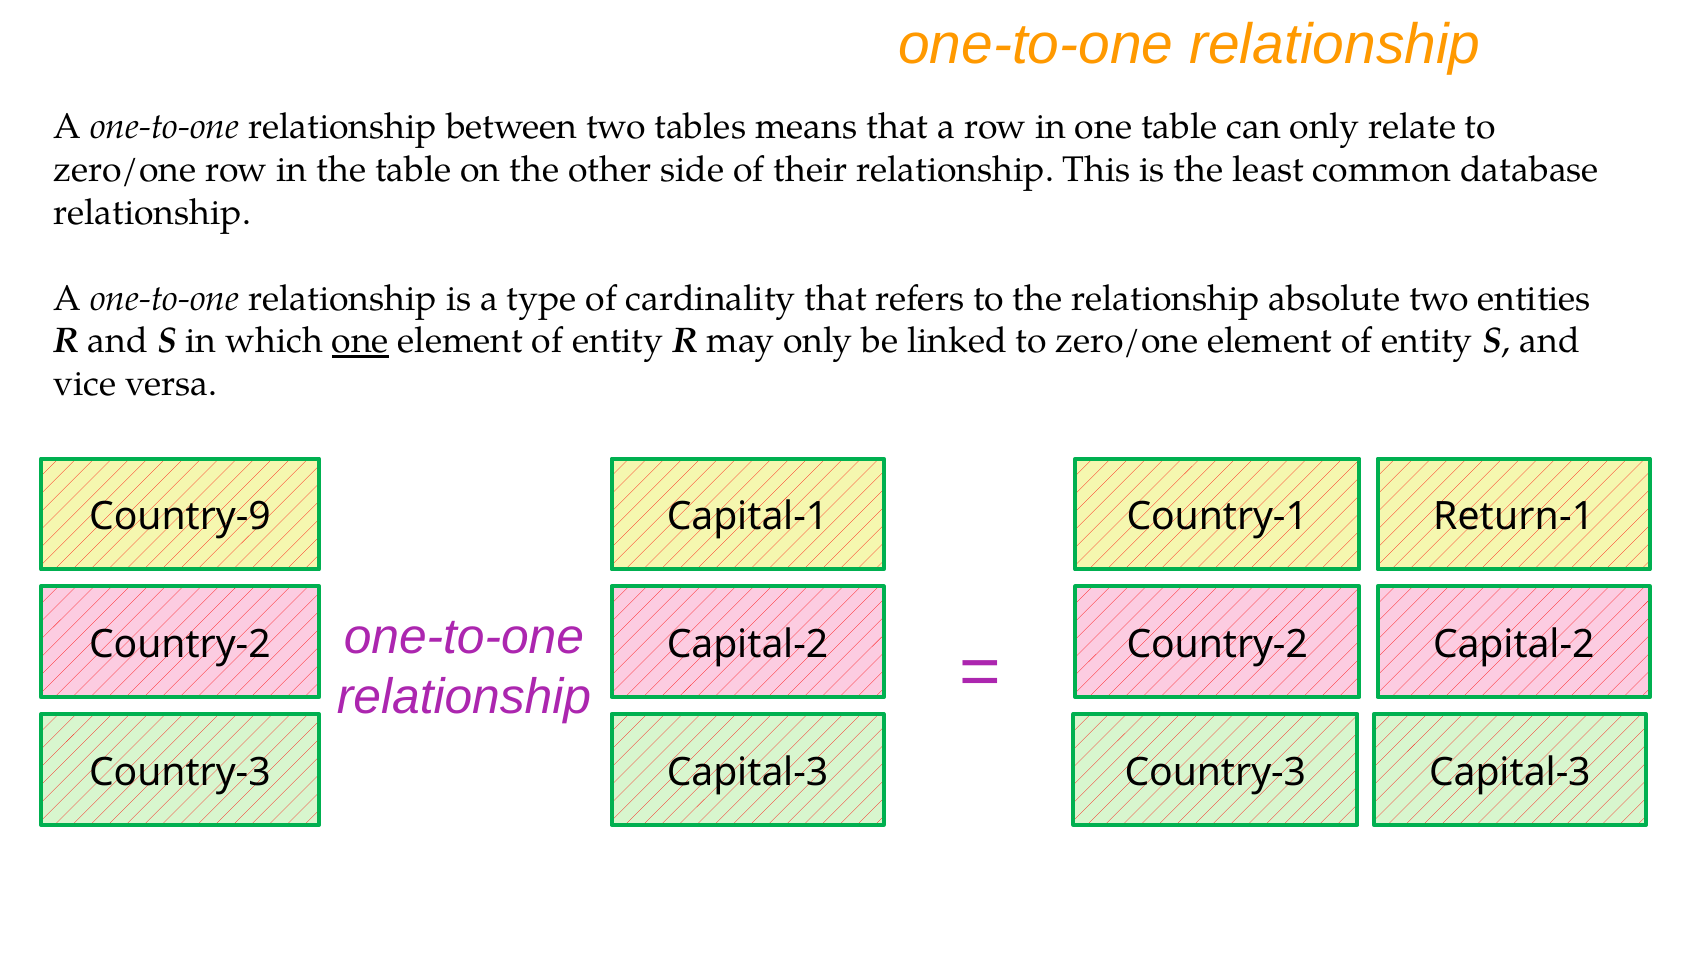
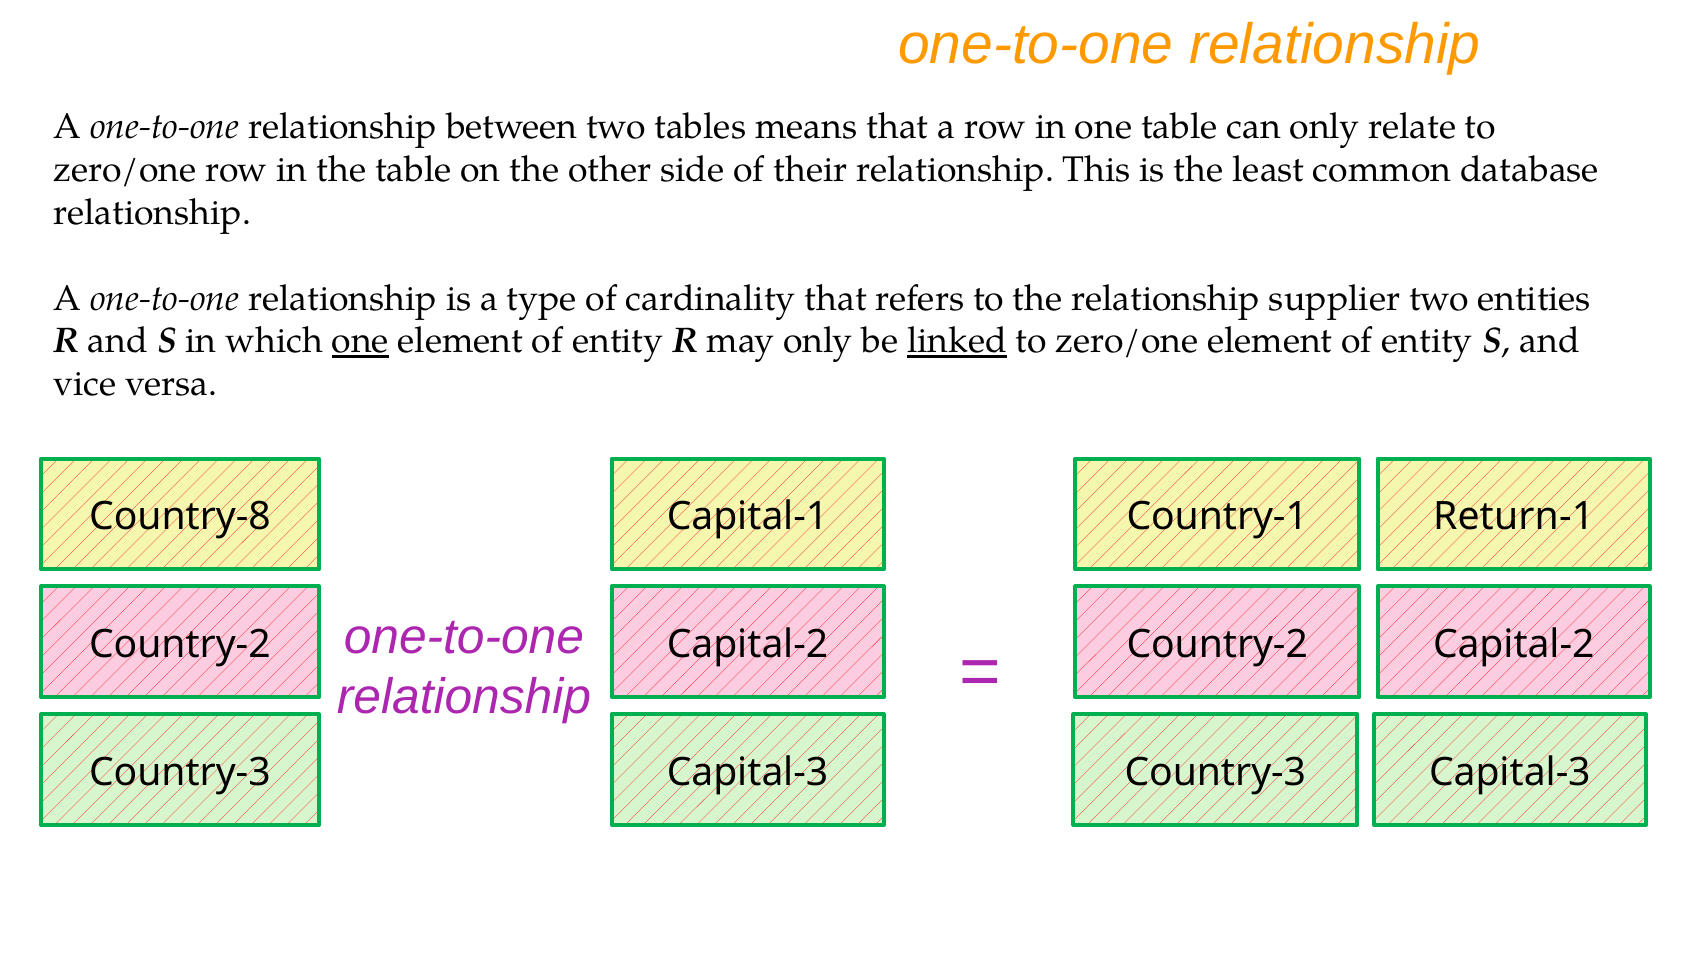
absolute: absolute -> supplier
linked underline: none -> present
Country-9: Country-9 -> Country-8
